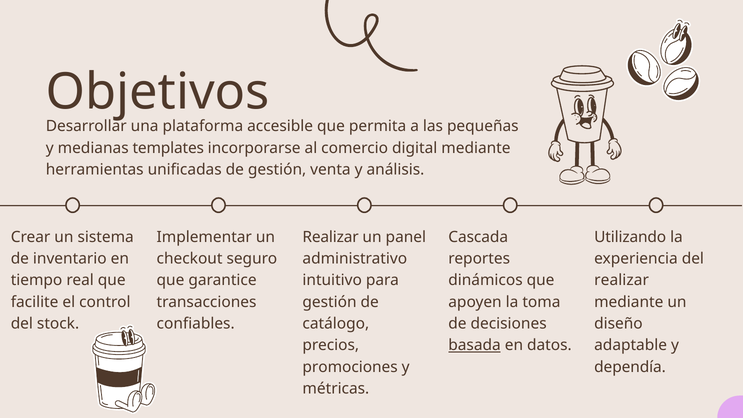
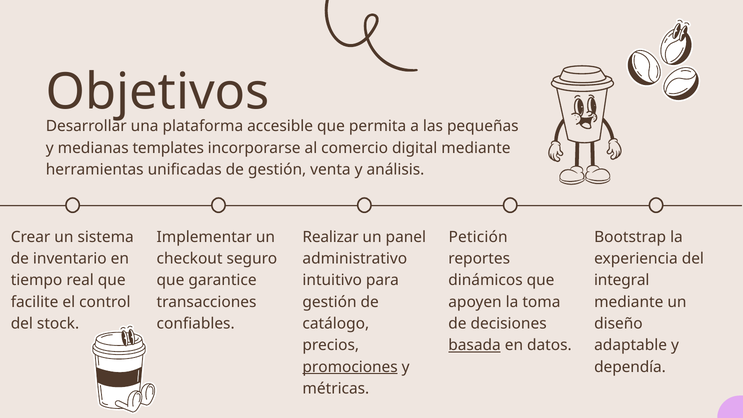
Cascada: Cascada -> Petición
Utilizando: Utilizando -> Bootstrap
realizar at (622, 280): realizar -> integral
promociones underline: none -> present
